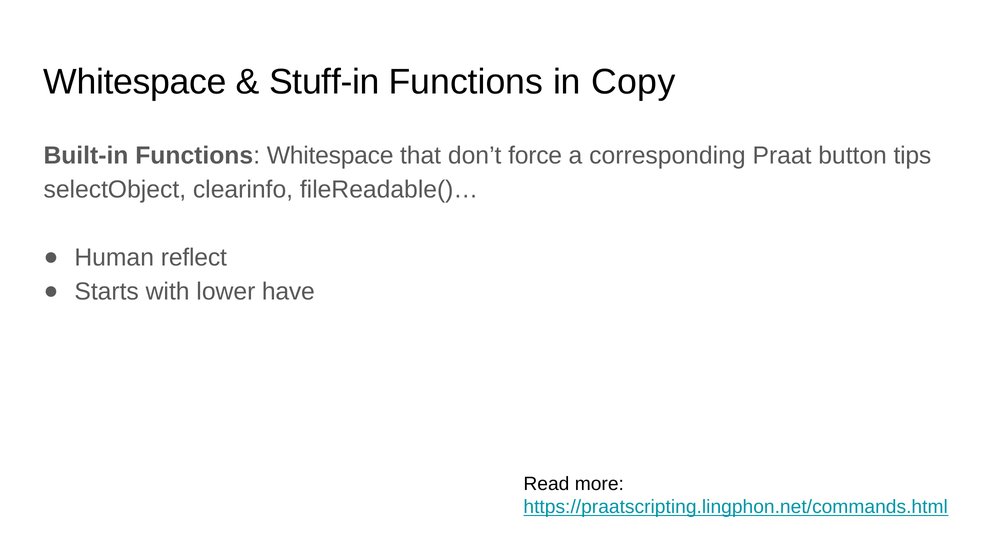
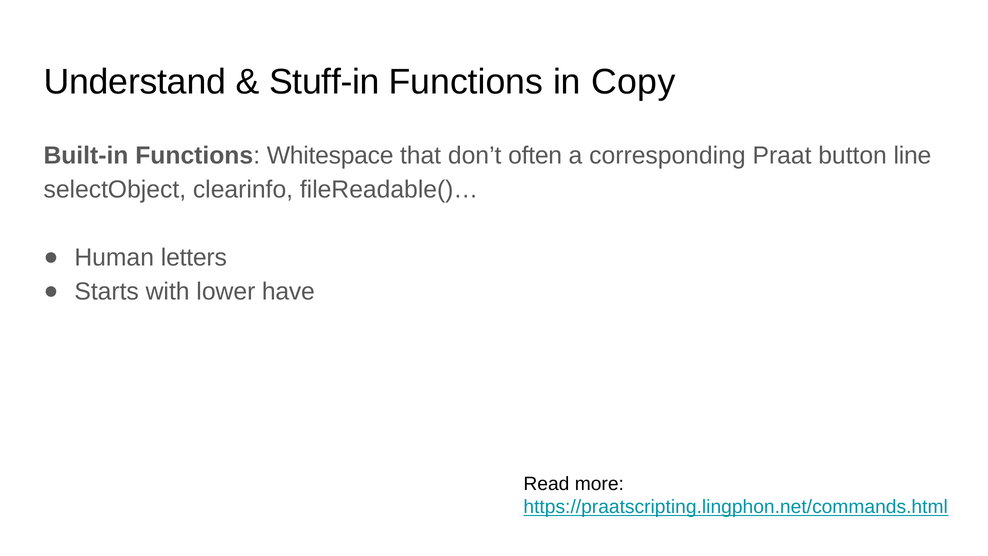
Whitespace at (135, 82): Whitespace -> Understand
force: force -> often
tips: tips -> line
reflect: reflect -> letters
